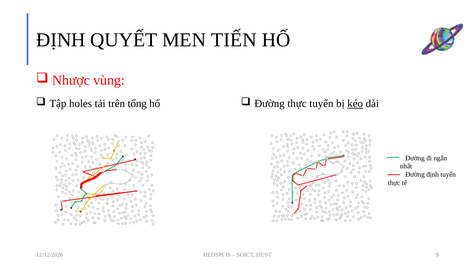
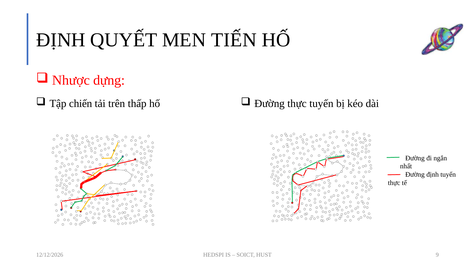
vùng: vùng -> dựng
holes: holes -> chiến
tổng: tổng -> thấp
kéo underline: present -> none
